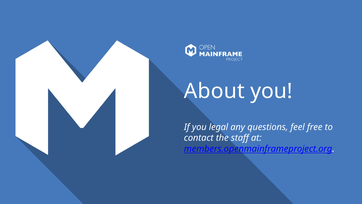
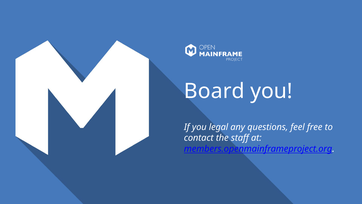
About: About -> Board
